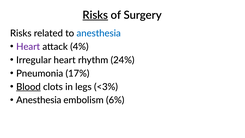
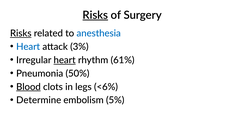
Risks at (21, 33) underline: none -> present
Heart at (28, 47) colour: purple -> blue
4%: 4% -> 3%
heart at (65, 60) underline: none -> present
24%: 24% -> 61%
17%: 17% -> 50%
<3%: <3% -> <6%
Anesthesia at (39, 100): Anesthesia -> Determine
6%: 6% -> 5%
